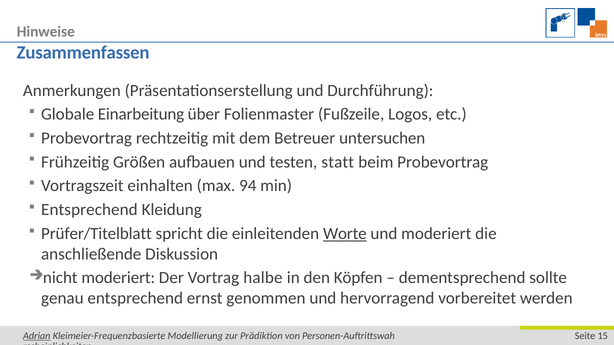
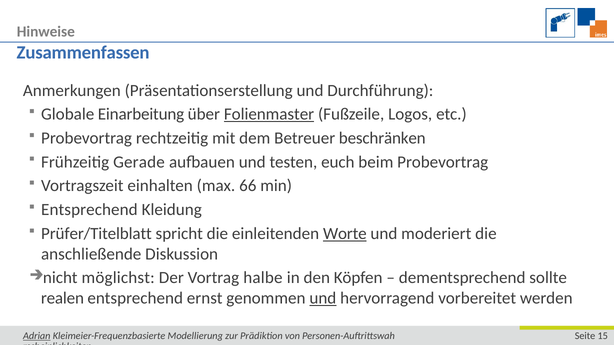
Folienmaster underline: none -> present
untersuchen: untersuchen -> beschränken
Größen: Größen -> Gerade
statt: statt -> euch
94: 94 -> 66
moderiert at (118, 278): moderiert -> möglichst
genau: genau -> realen
und at (323, 299) underline: none -> present
